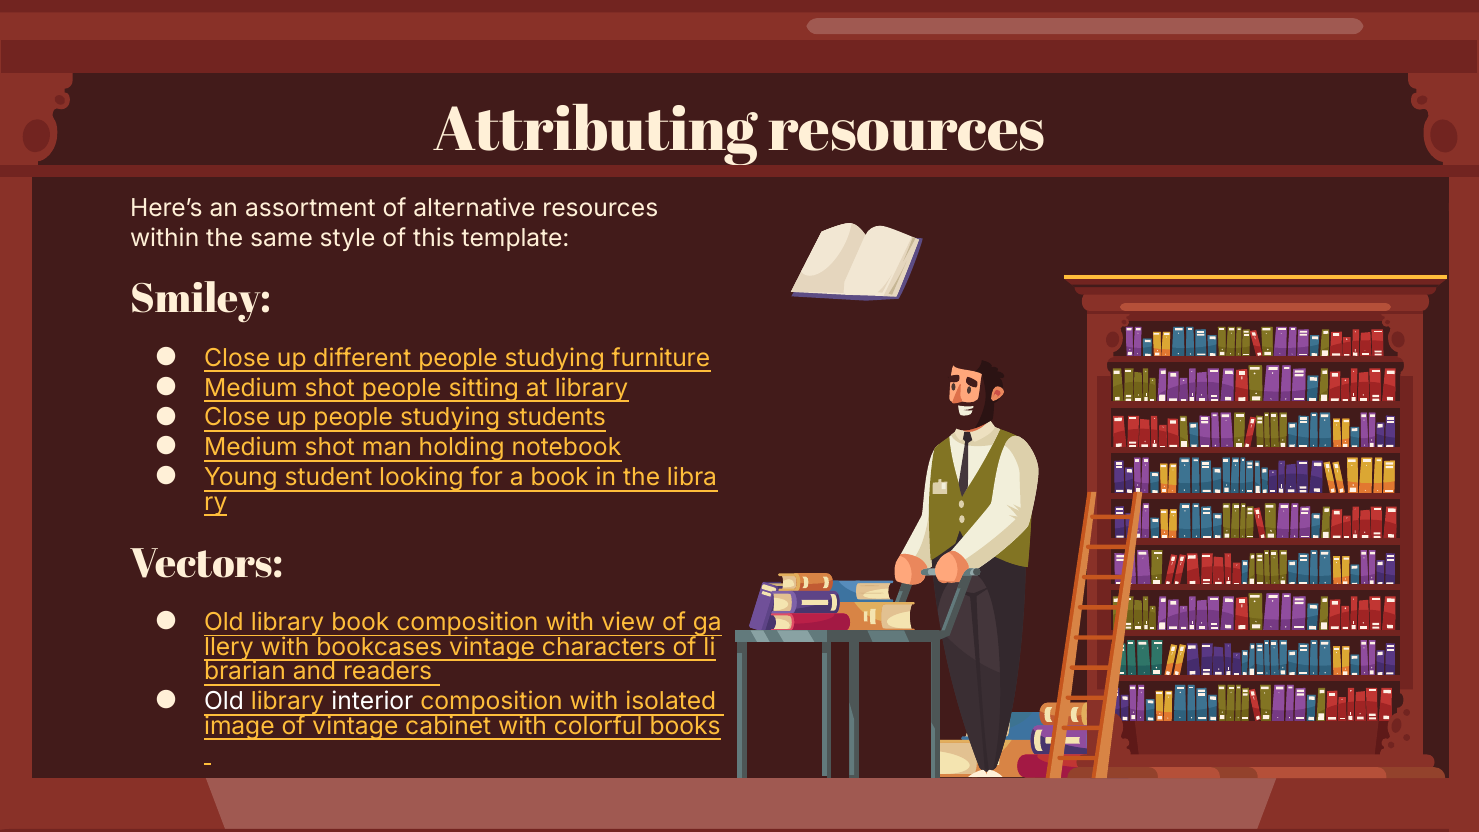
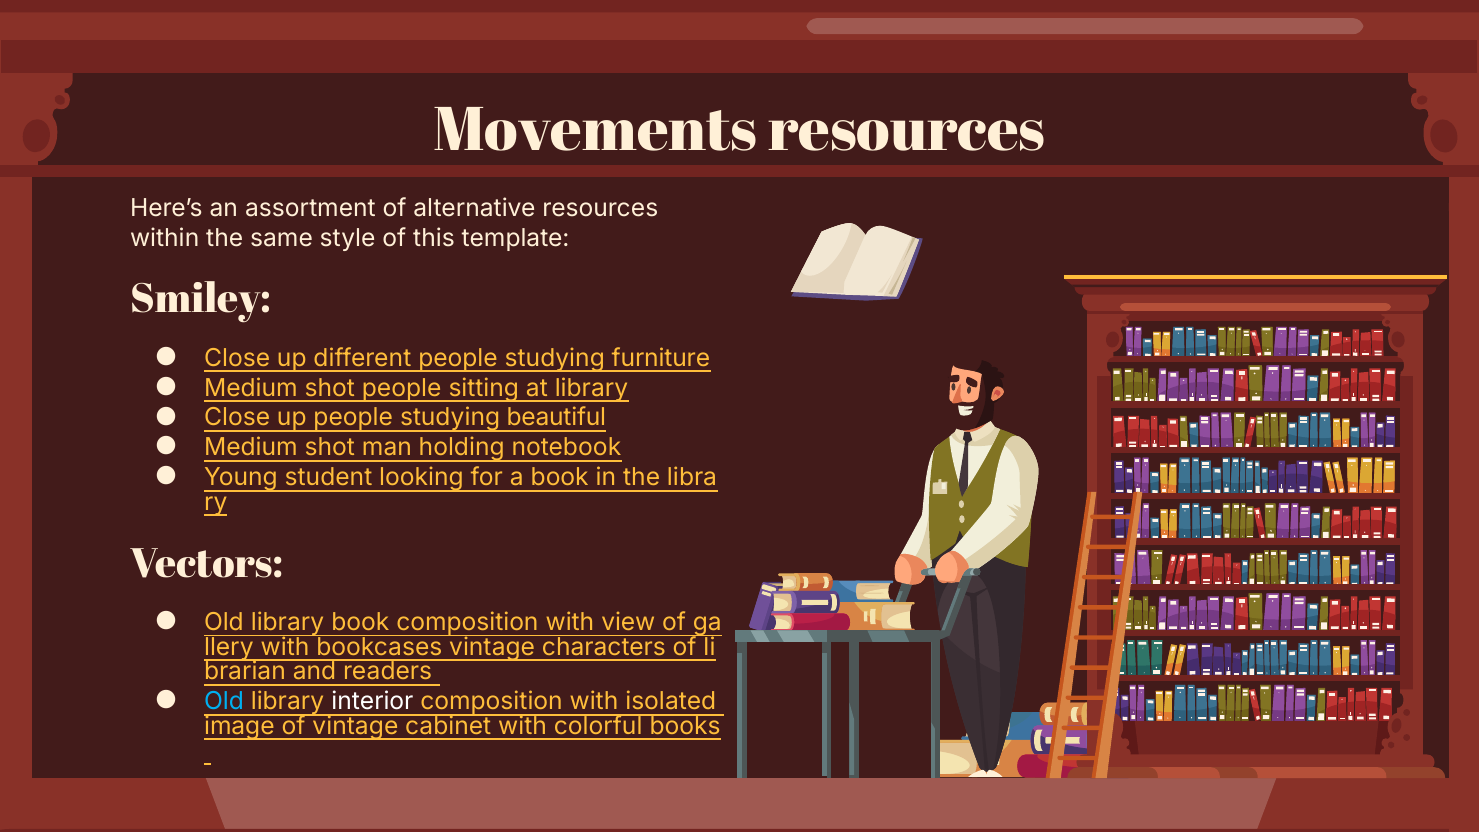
Attributing: Attributing -> Movements
students: students -> beautiful
Old at (224, 701) colour: white -> light blue
